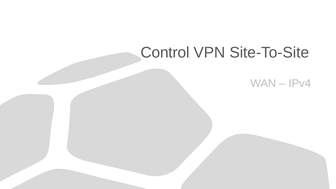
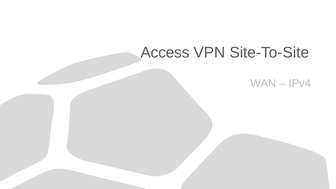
Control: Control -> Access
